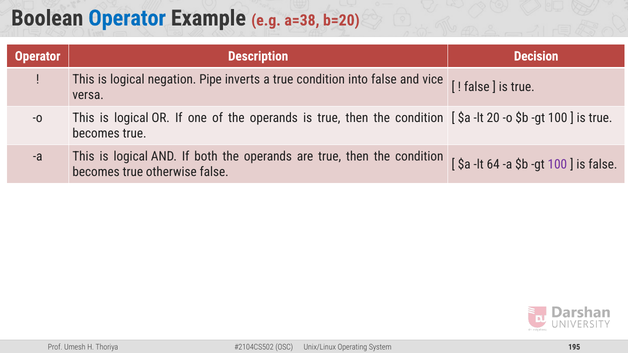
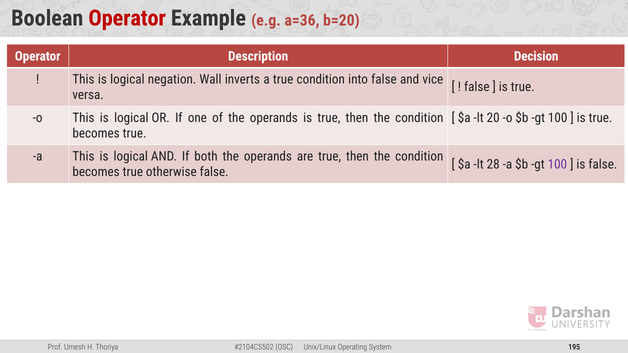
Operator at (127, 18) colour: blue -> red
a=38: a=38 -> a=36
Pipe: Pipe -> Wall
64: 64 -> 28
